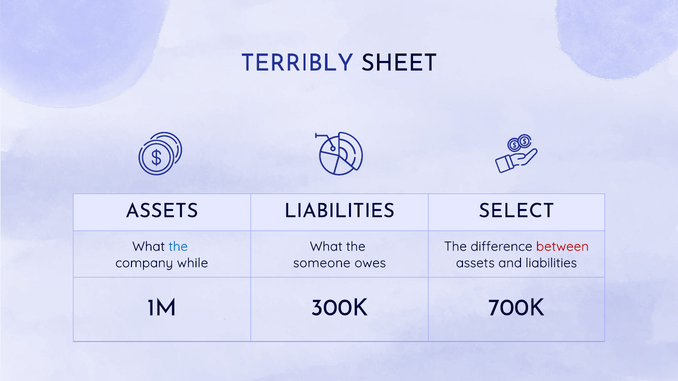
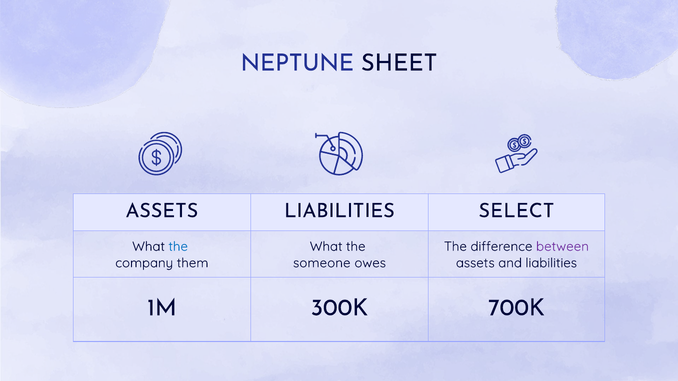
TERRIBLY: TERRIBLY -> NEPTUNE
between colour: red -> purple
while: while -> them
